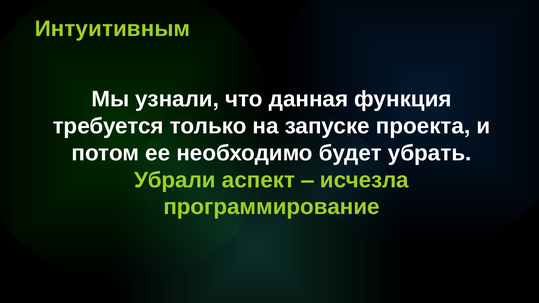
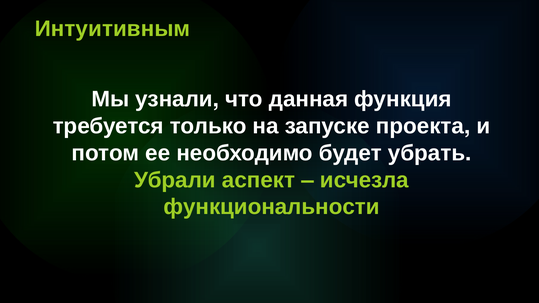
программирование: программирование -> функциональности
